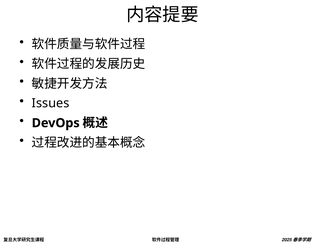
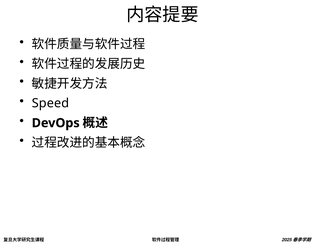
Issues: Issues -> Speed
